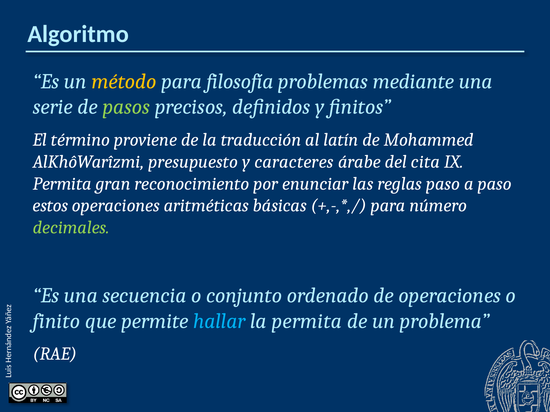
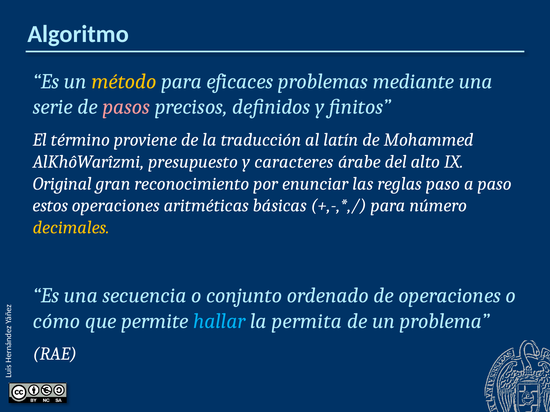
filosofía: filosofía -> eficaces
pasos colour: light green -> pink
cita: cita -> alto
Permita at (62, 184): Permita -> Original
decimales colour: light green -> yellow
finito: finito -> cómo
